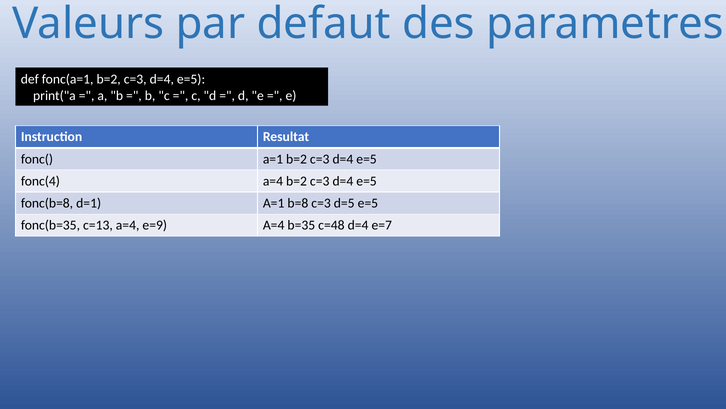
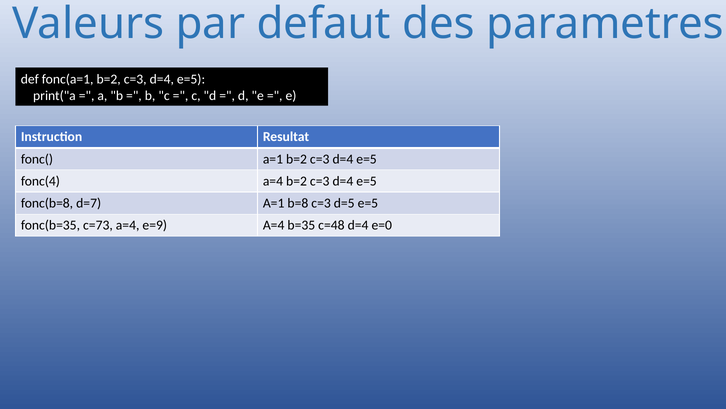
d=1: d=1 -> d=7
c=13: c=13 -> c=73
e=7: e=7 -> e=0
